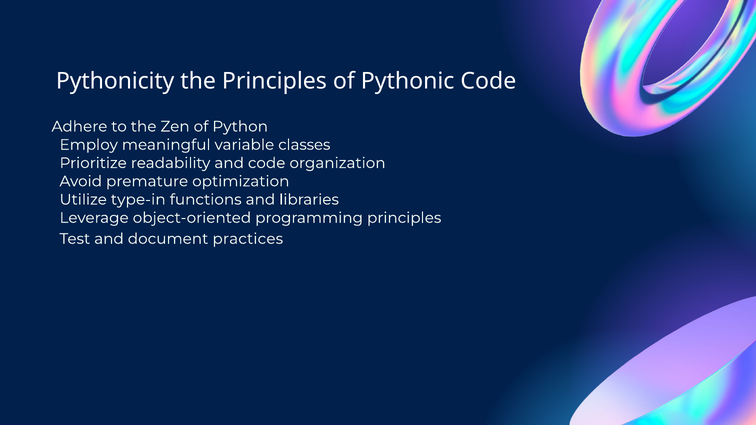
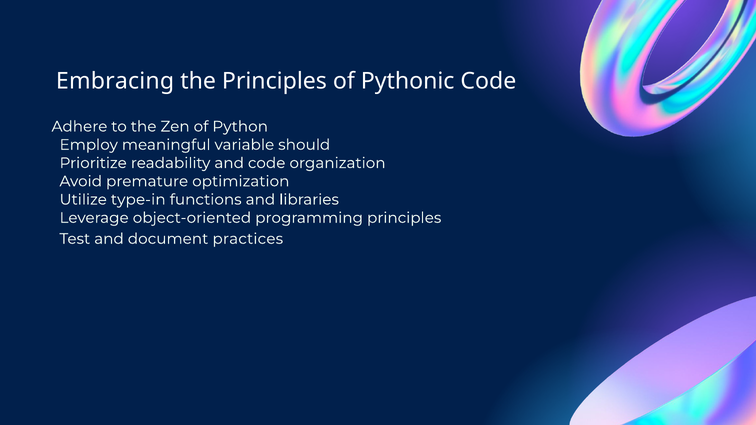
Pythonicity: Pythonicity -> Embracing
classes: classes -> should
